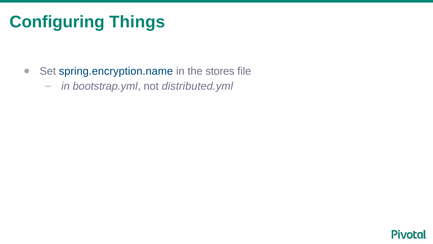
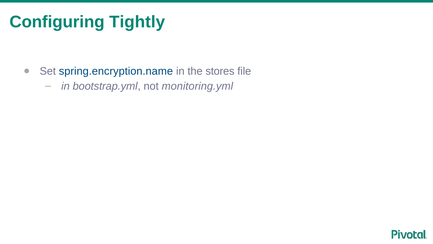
Things: Things -> Tightly
distributed.yml: distributed.yml -> monitoring.yml
